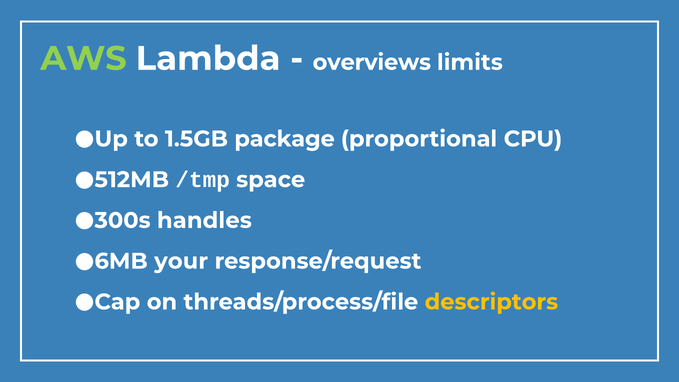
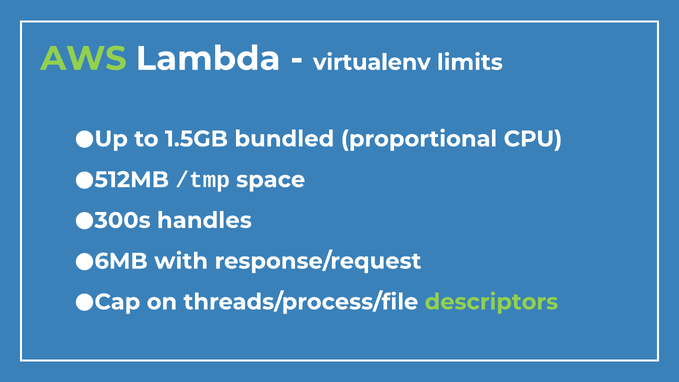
overviews: overviews -> virtualenv
package: package -> bundled
your: your -> with
descriptors colour: yellow -> light green
